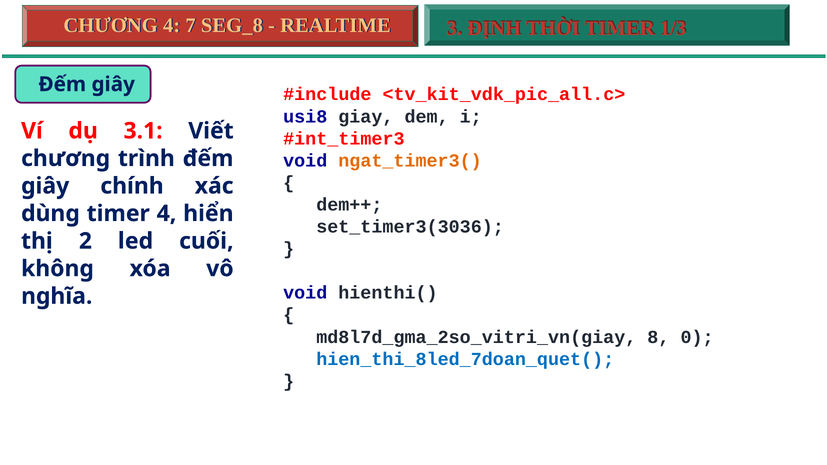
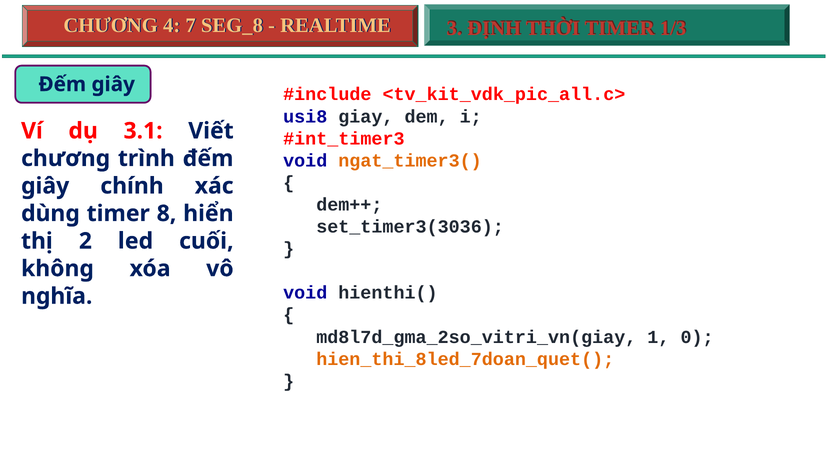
4 at (166, 214): 4 -> 8
8: 8 -> 1
hien_thi_8led_7doan_quet( colour: blue -> orange
